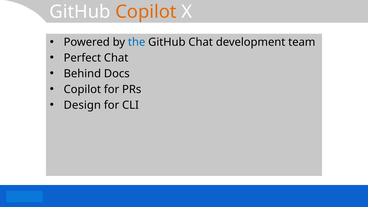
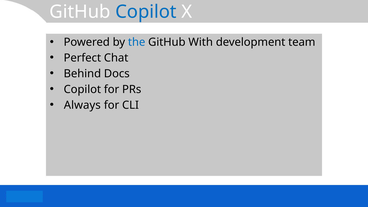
Copilot at (146, 12) colour: orange -> blue
GitHub Chat: Chat -> With
Design: Design -> Always
